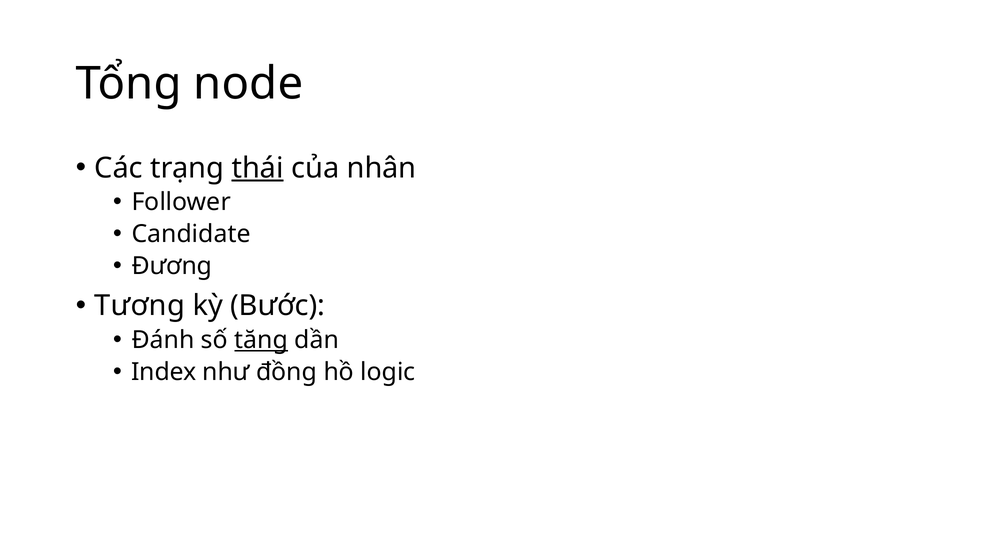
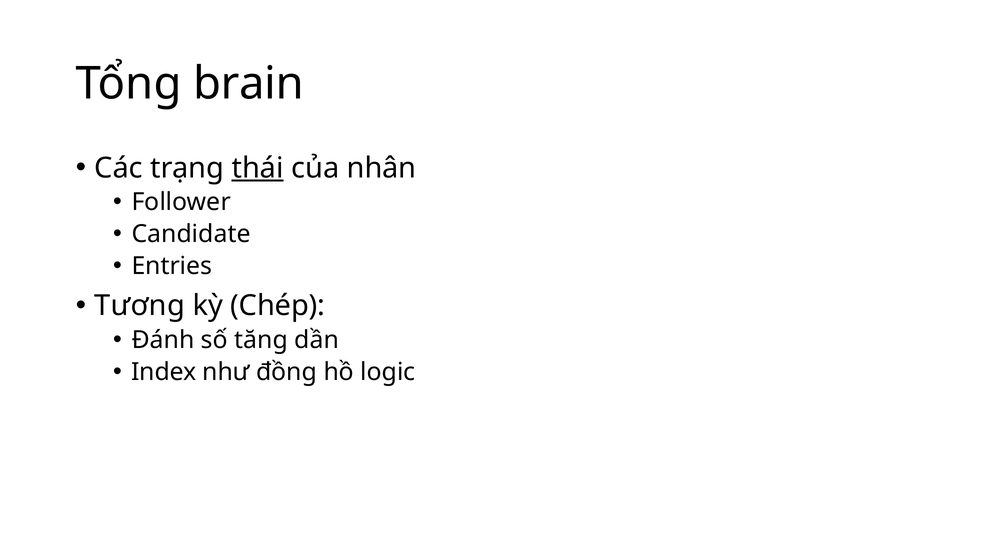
node: node -> brain
Đương: Đương -> Entries
Bước: Bước -> Chép
tăng underline: present -> none
